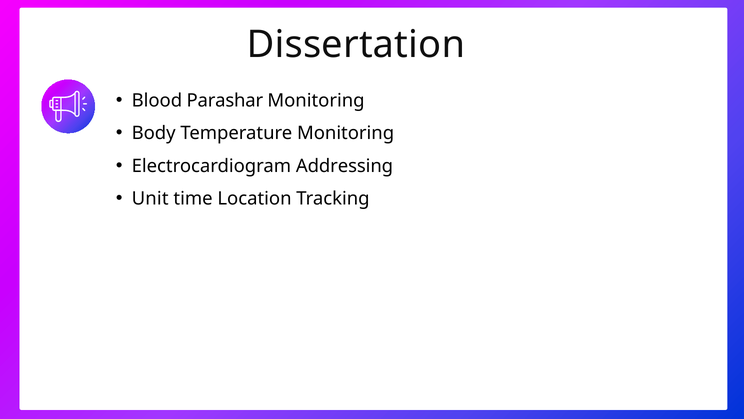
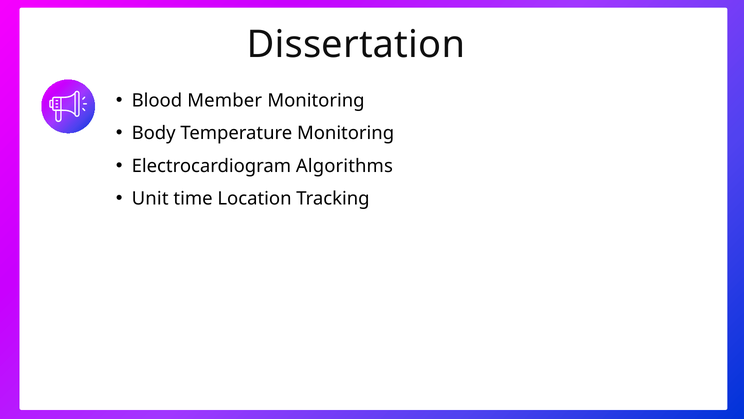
Parashar: Parashar -> Member
Addressing: Addressing -> Algorithms
